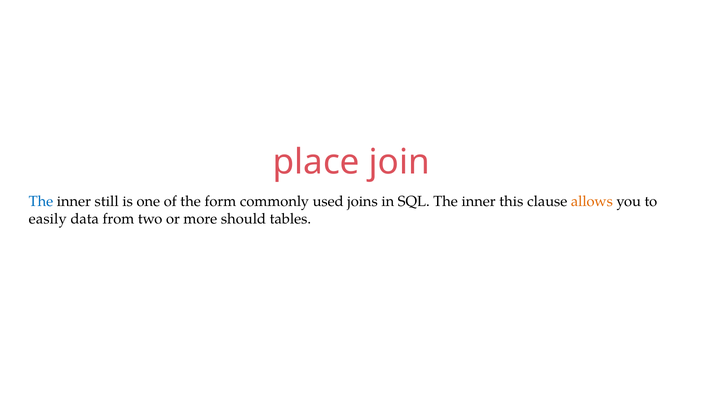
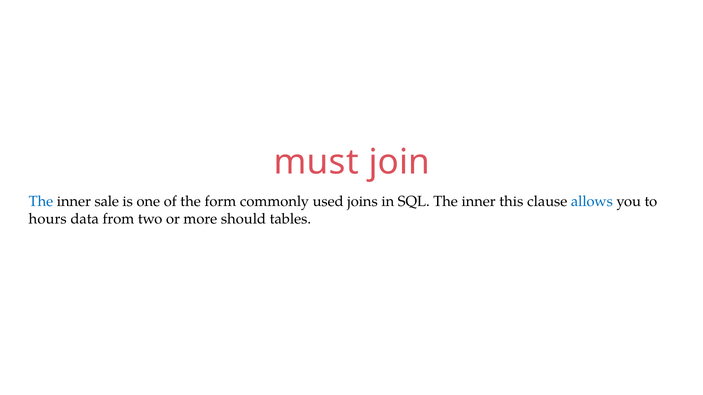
place: place -> must
still: still -> sale
allows colour: orange -> blue
easily: easily -> hours
